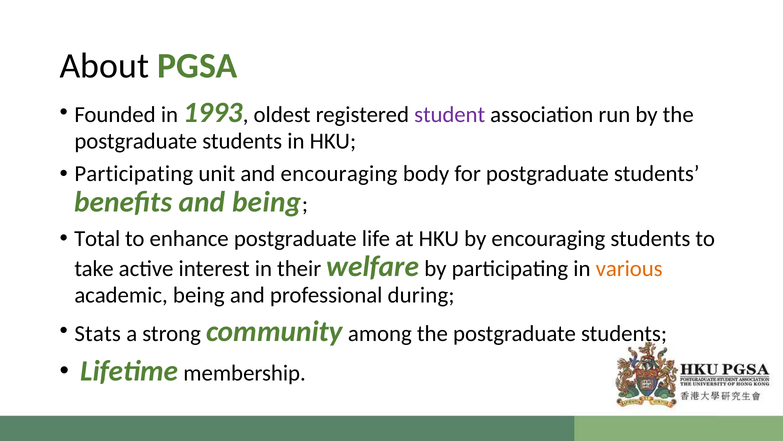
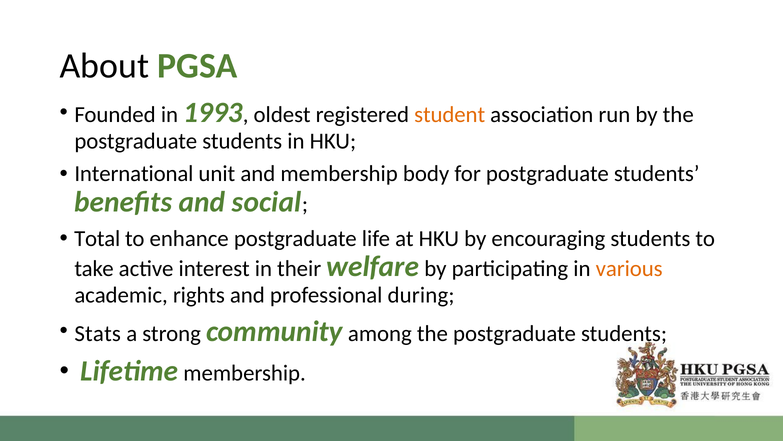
student colour: purple -> orange
Participating at (134, 174): Participating -> International
and encouraging: encouraging -> membership
and being: being -> social
academic being: being -> rights
